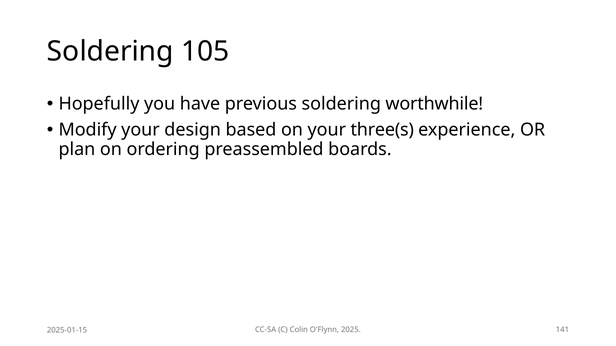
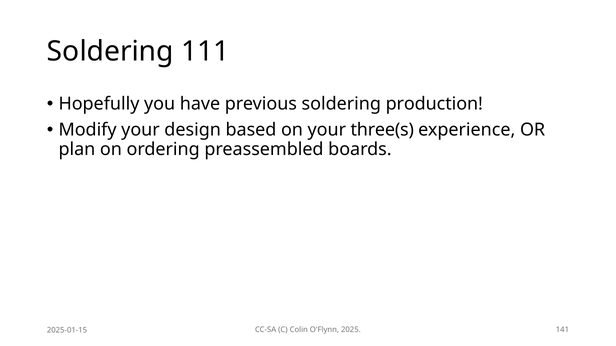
105: 105 -> 111
worthwhile: worthwhile -> production
